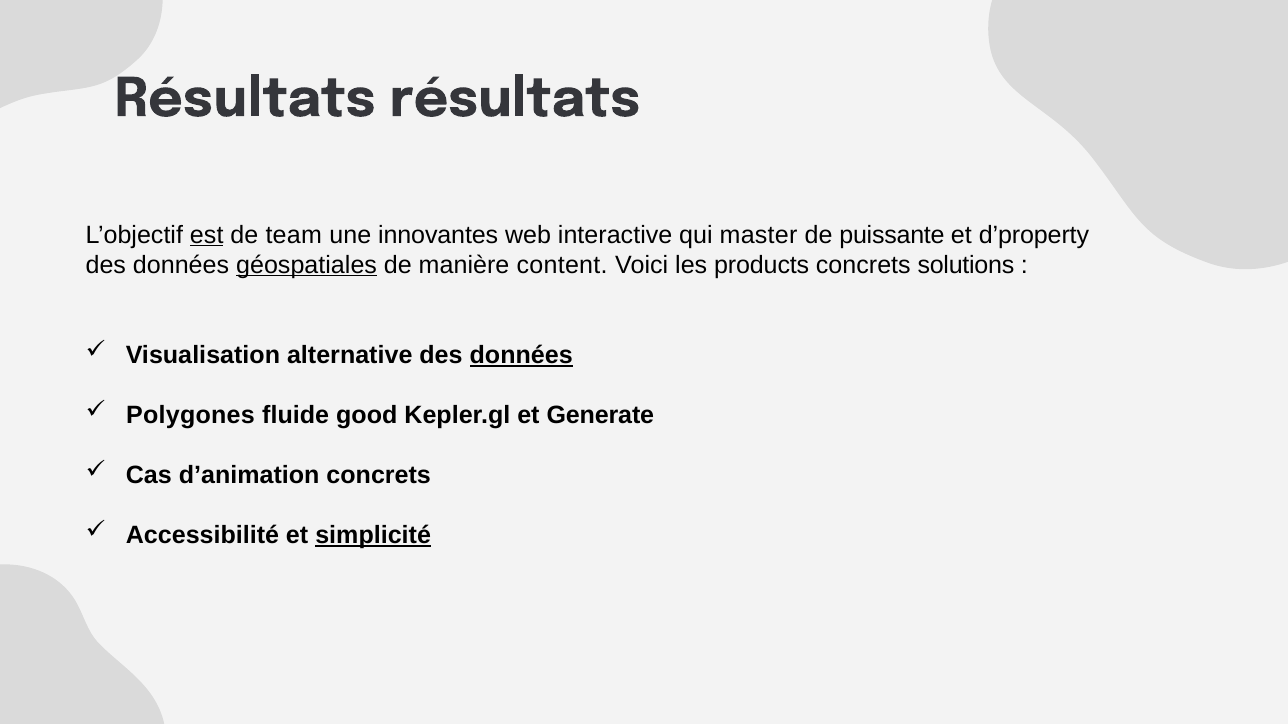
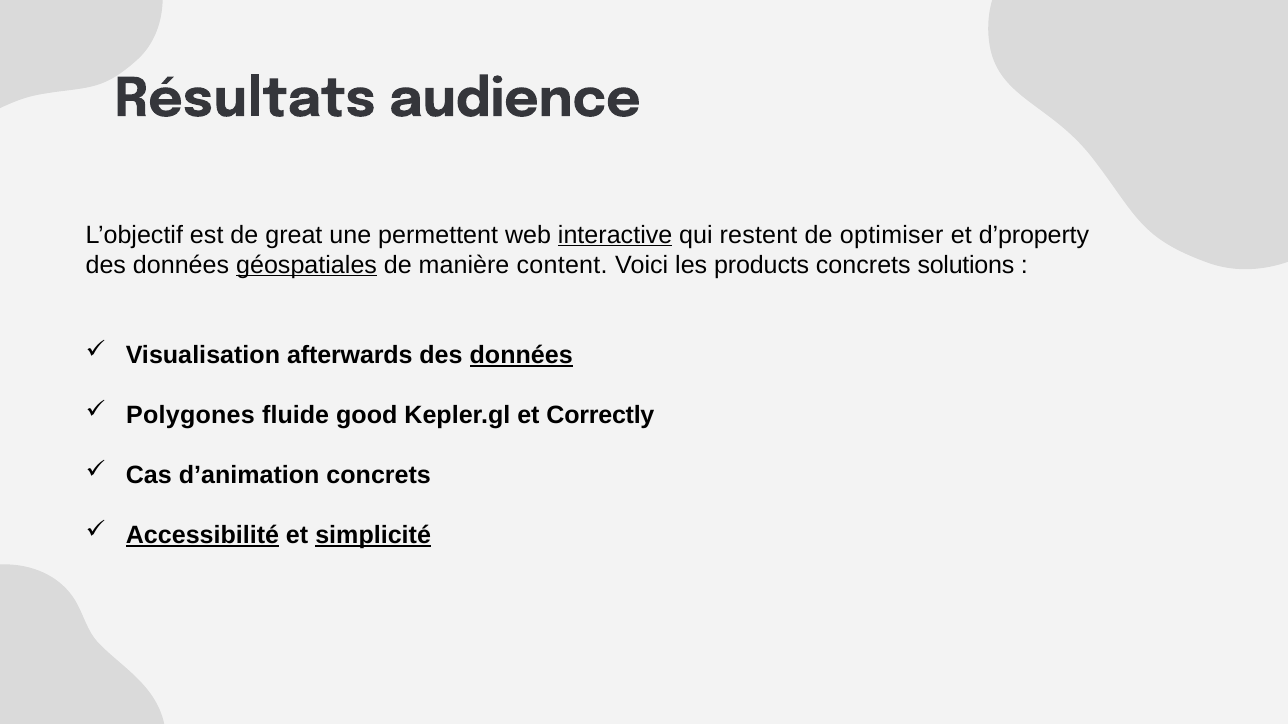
Résultats résultats: résultats -> audience
est underline: present -> none
team: team -> great
innovantes: innovantes -> permettent
interactive underline: none -> present
master: master -> restent
puissante: puissante -> optimiser
alternative: alternative -> afterwards
Generate: Generate -> Correctly
Accessibilité underline: none -> present
